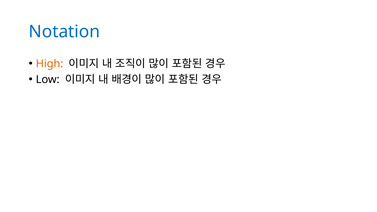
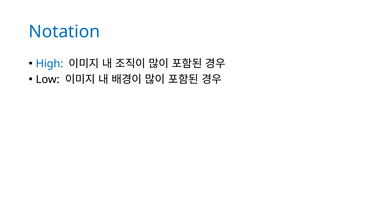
High colour: orange -> blue
